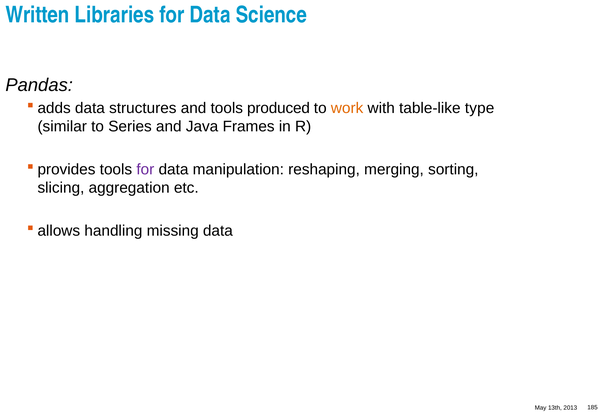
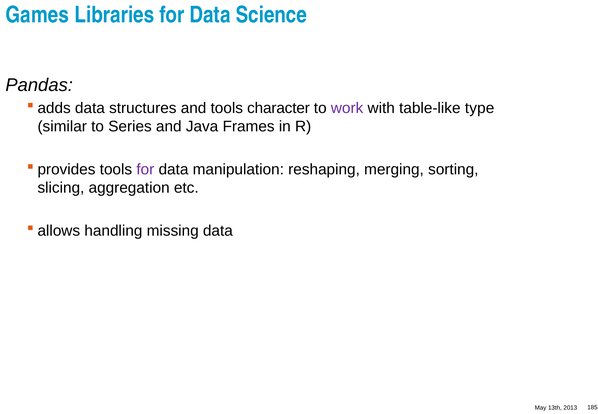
Written: Written -> Games
produced: produced -> character
work colour: orange -> purple
